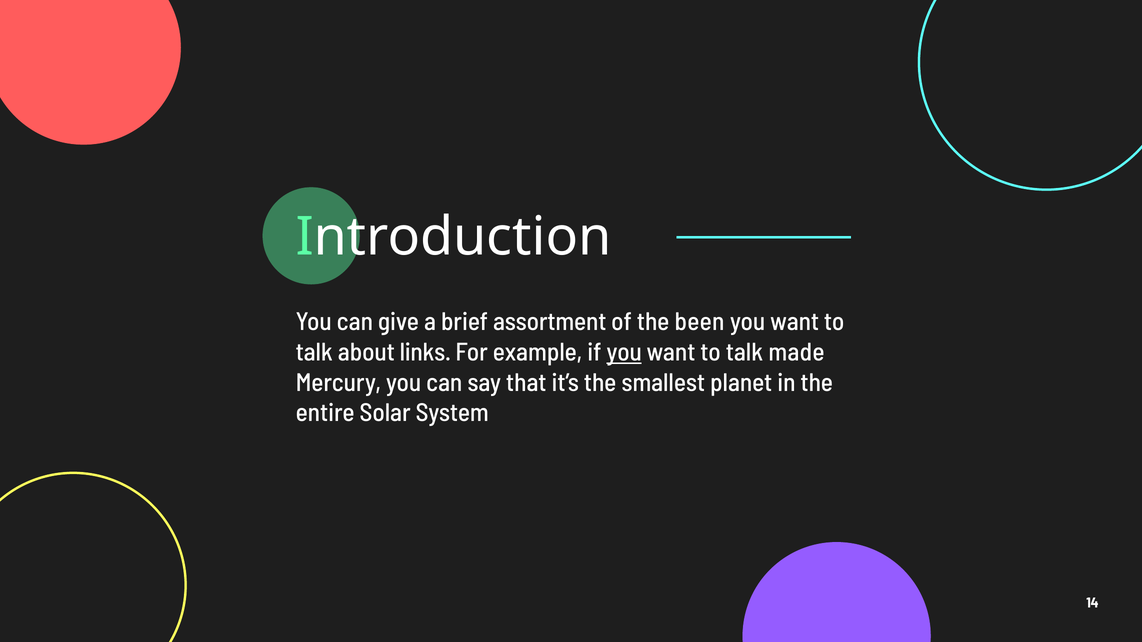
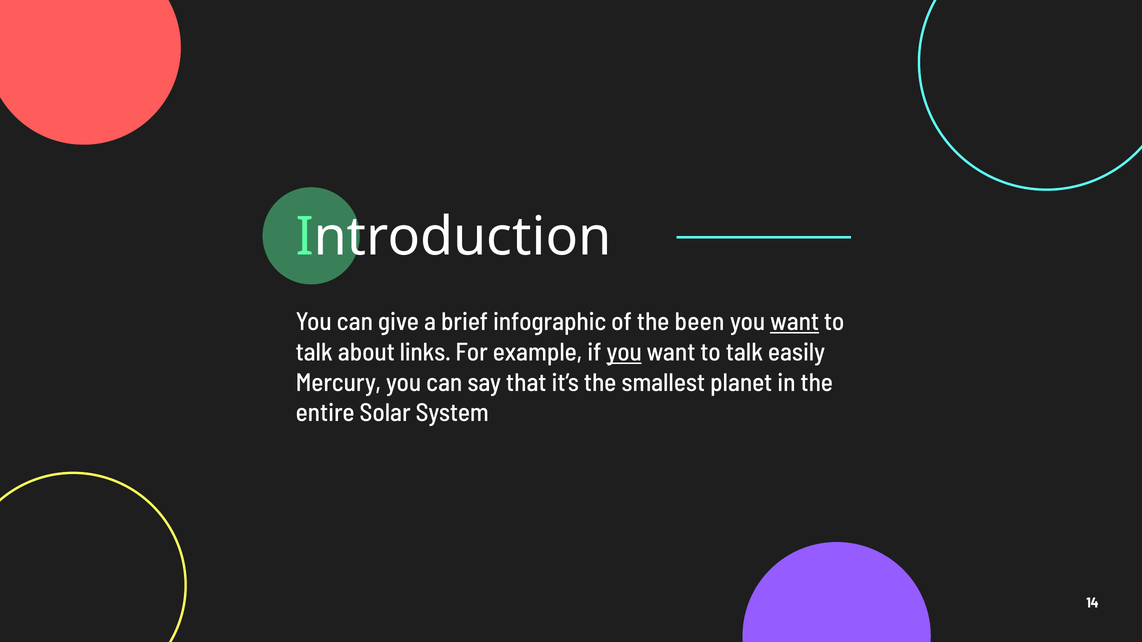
assortment: assortment -> infographic
want at (795, 322) underline: none -> present
made: made -> easily
